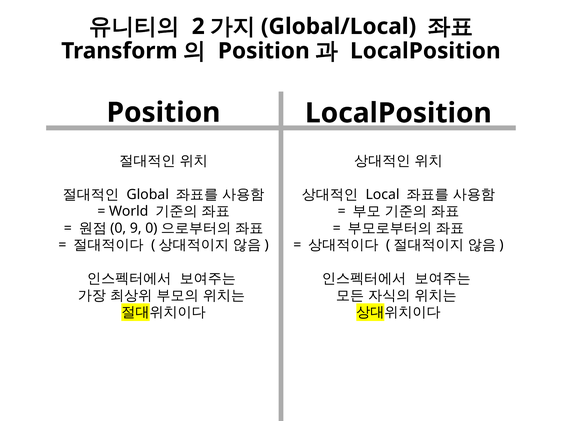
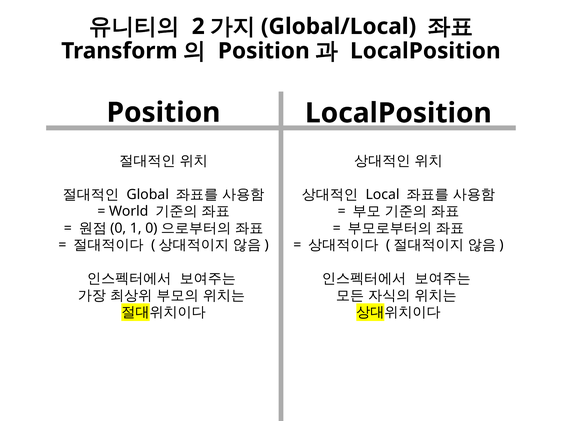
9: 9 -> 1
